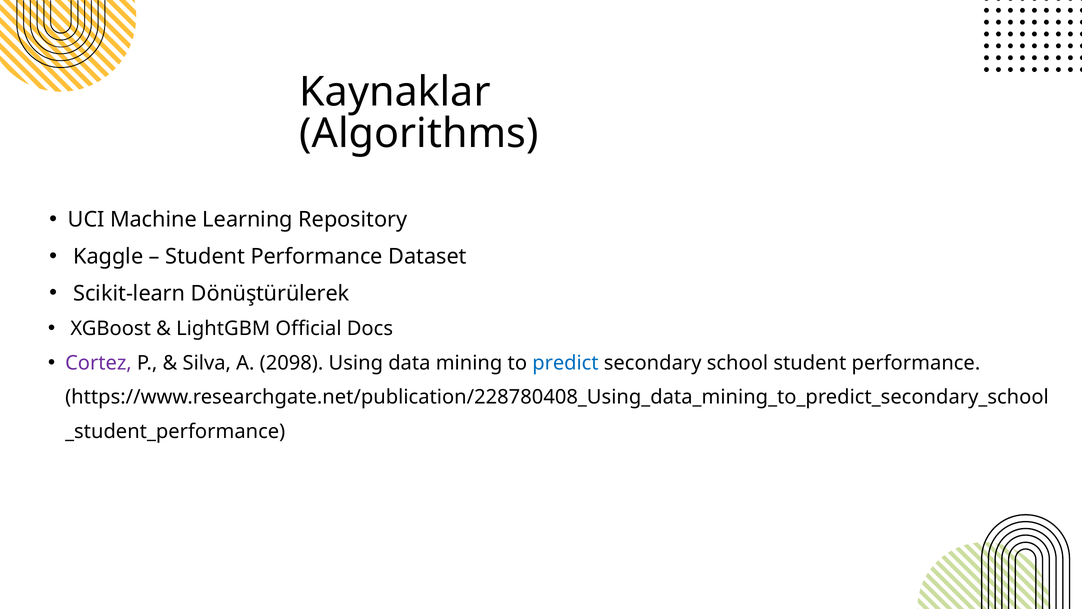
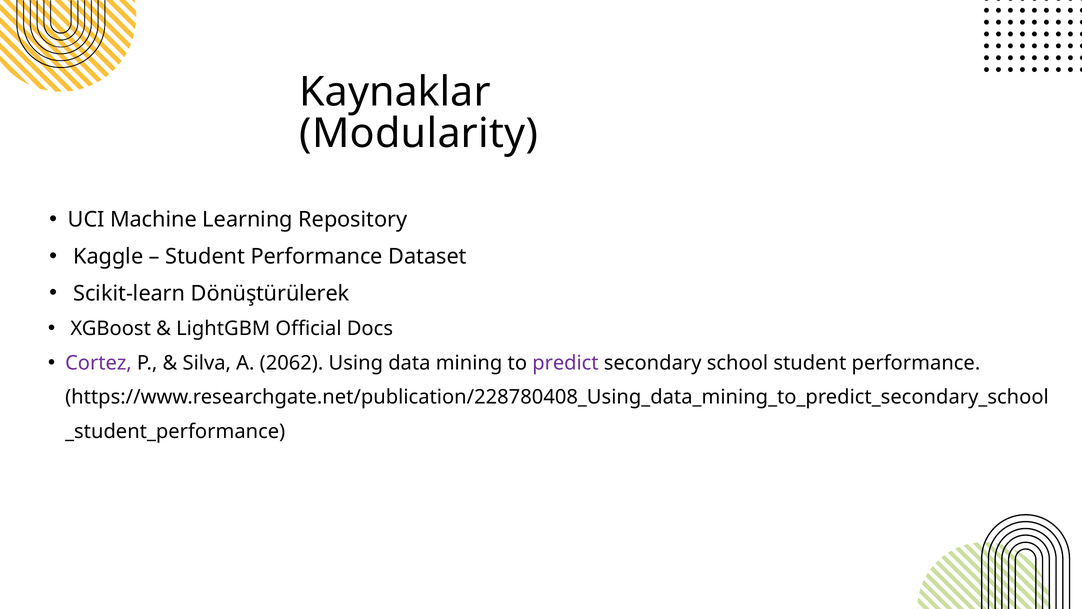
Algorithms: Algorithms -> Modularity
2098: 2098 -> 2062
predict colour: blue -> purple
